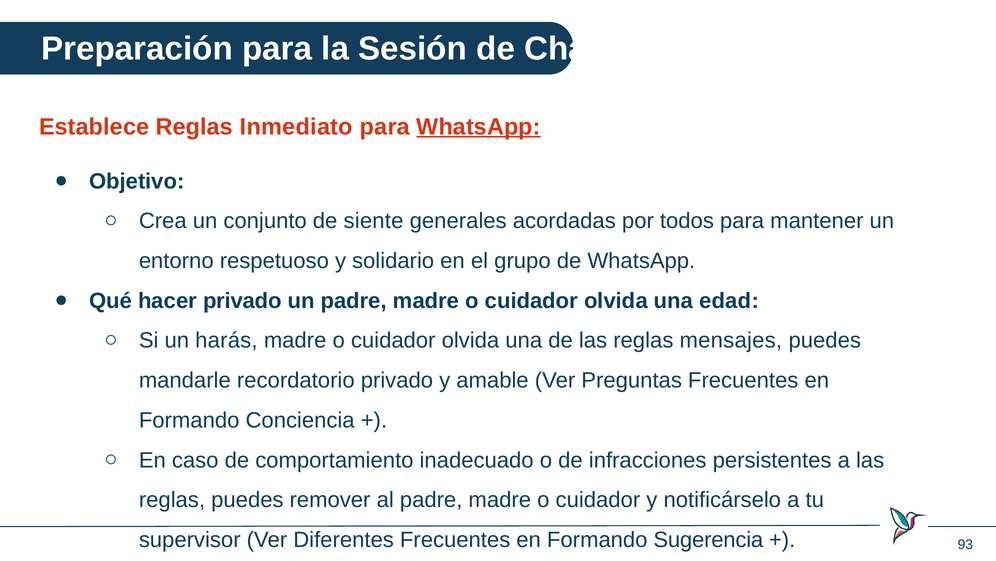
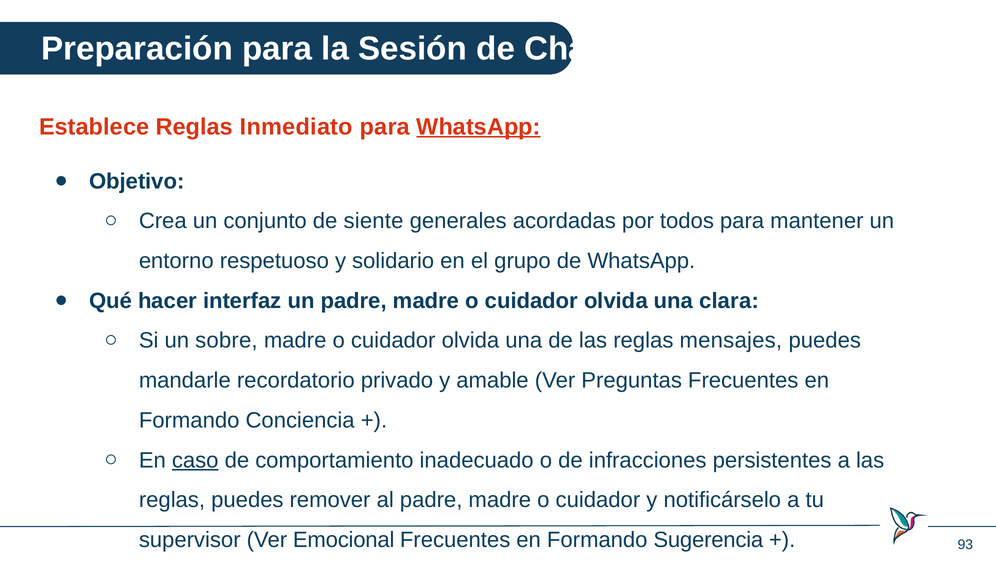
hacer privado: privado -> interfaz
edad: edad -> clara
harás: harás -> sobre
caso underline: none -> present
Diferentes: Diferentes -> Emocional
